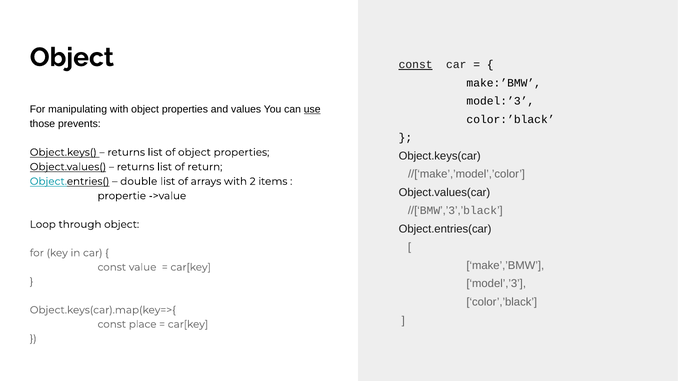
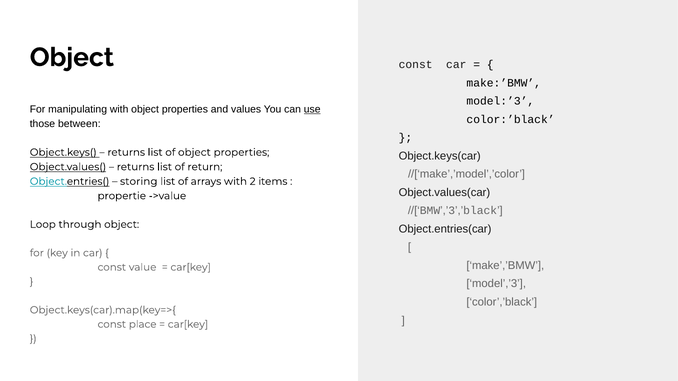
const at (416, 65) underline: present -> none
prevents: prevents -> between
double: double -> storing
